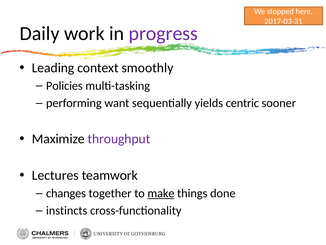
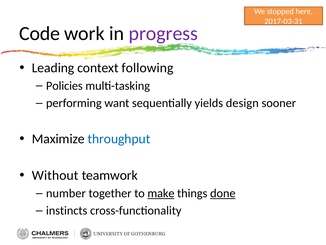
Daily: Daily -> Code
smoothly: smoothly -> following
centric: centric -> design
throughput colour: purple -> blue
Lectures: Lectures -> Without
changes: changes -> number
done underline: none -> present
